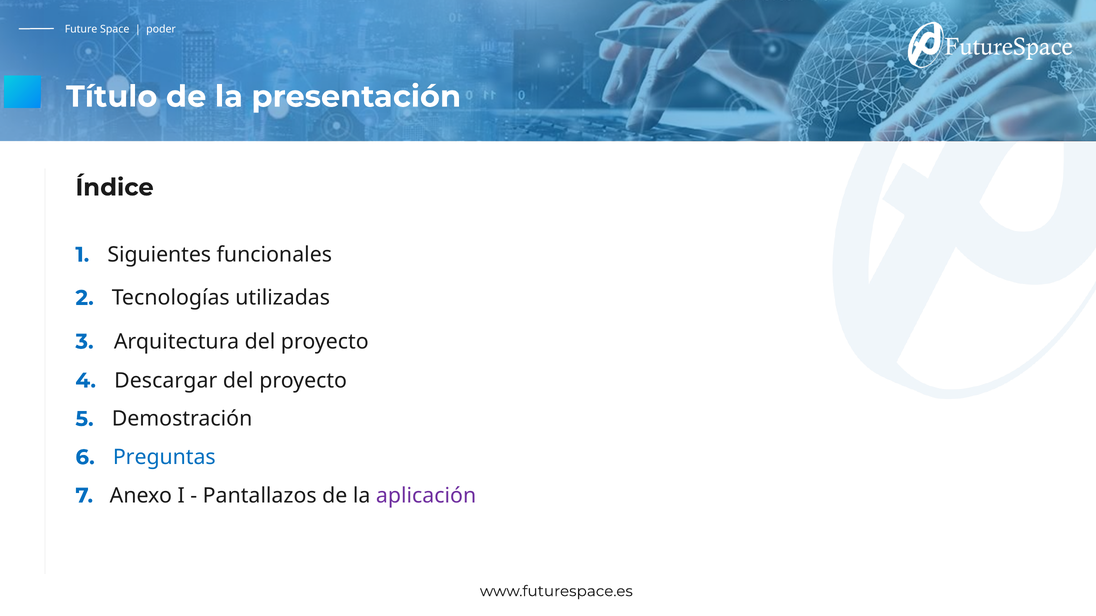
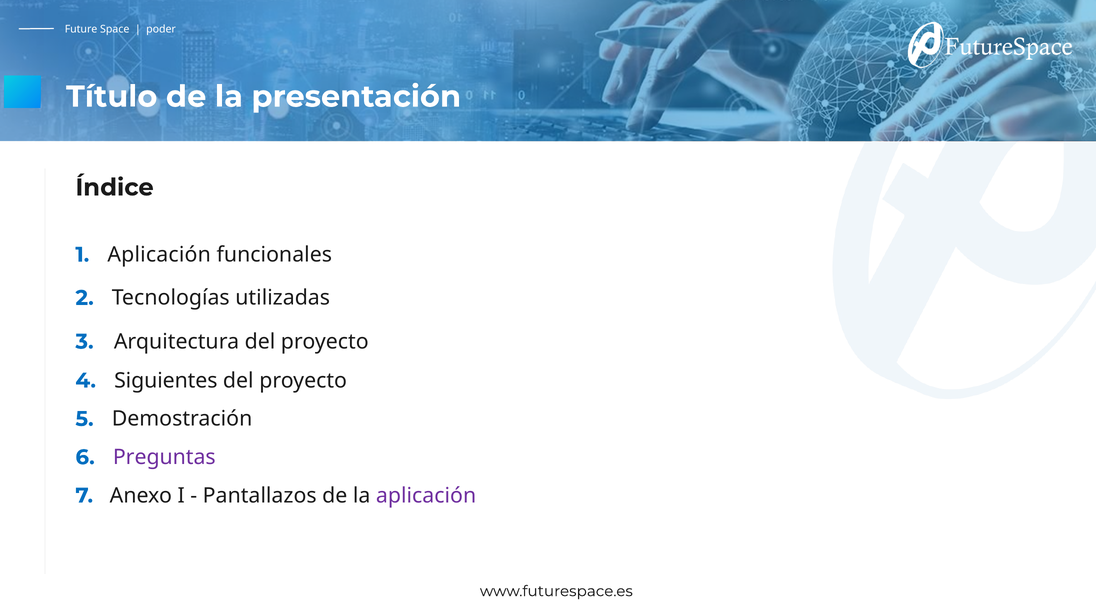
1 Siguientes: Siguientes -> Aplicación
Descargar: Descargar -> Siguientes
Preguntas colour: blue -> purple
